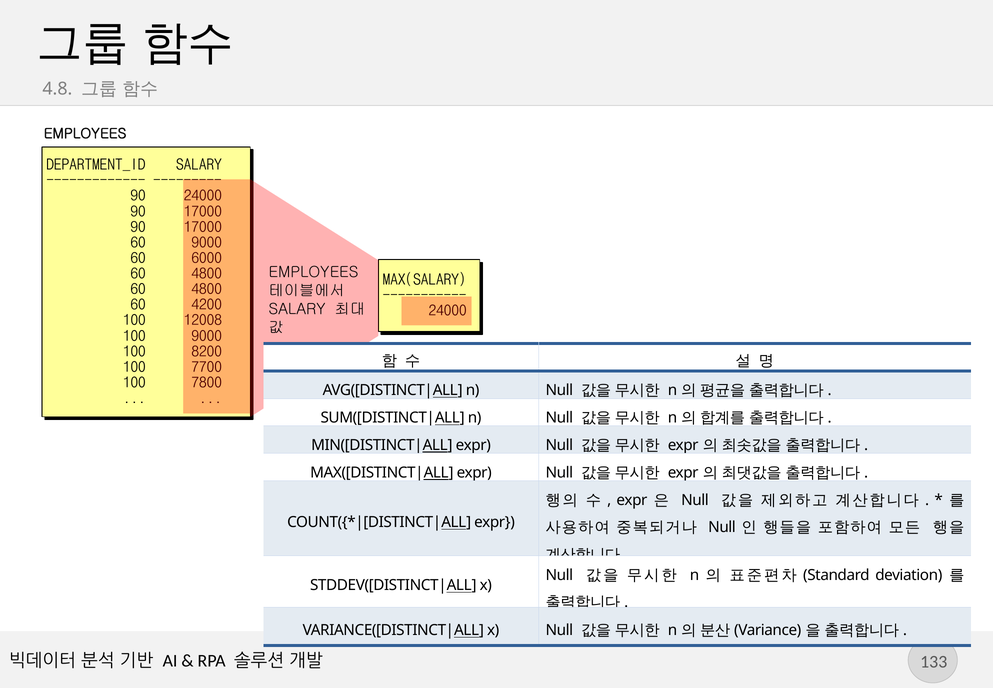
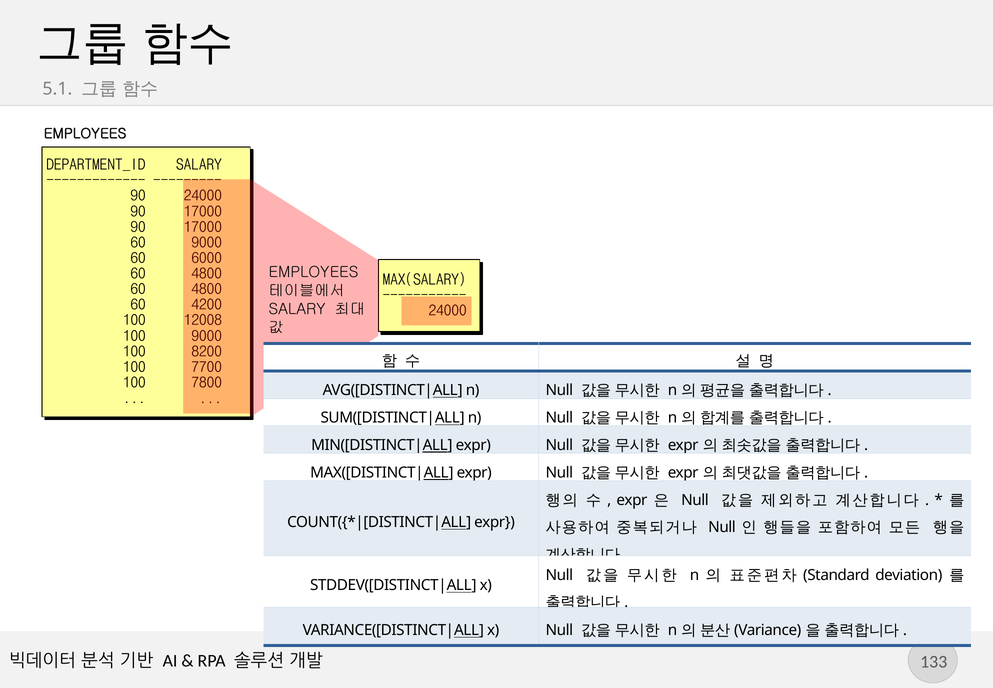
4.8: 4.8 -> 5.1
